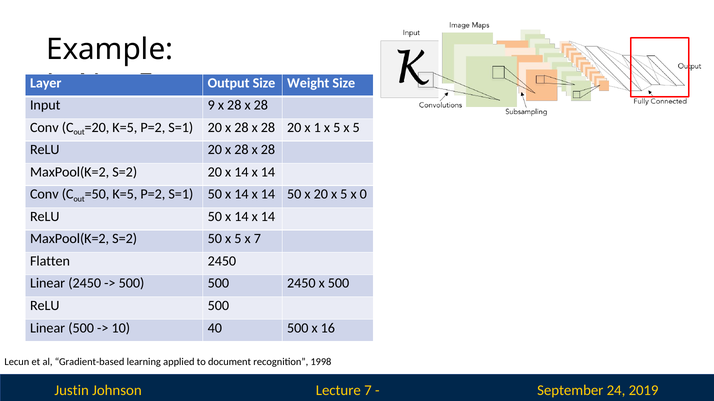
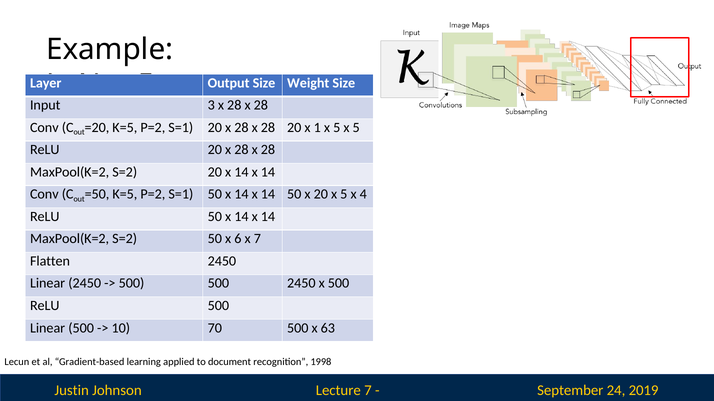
9: 9 -> 3
0: 0 -> 4
50 x 5: 5 -> 6
40: 40 -> 70
16: 16 -> 63
